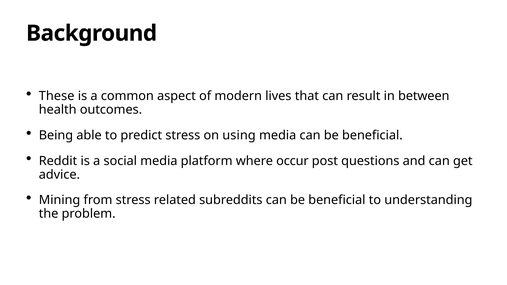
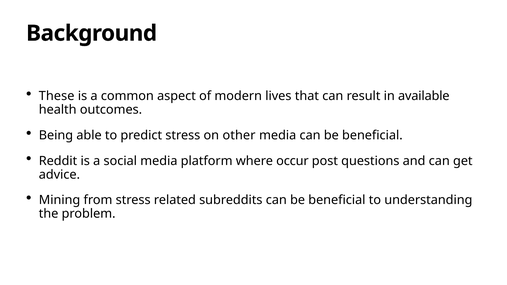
between: between -> available
using: using -> other
